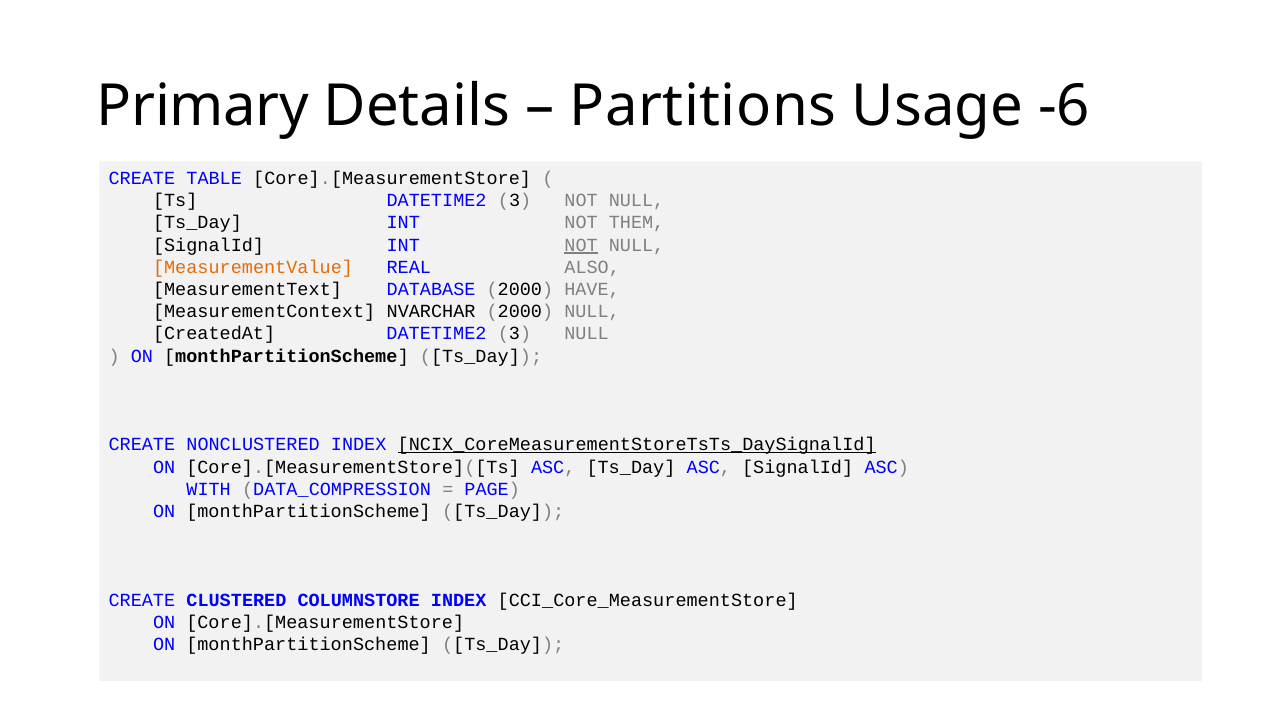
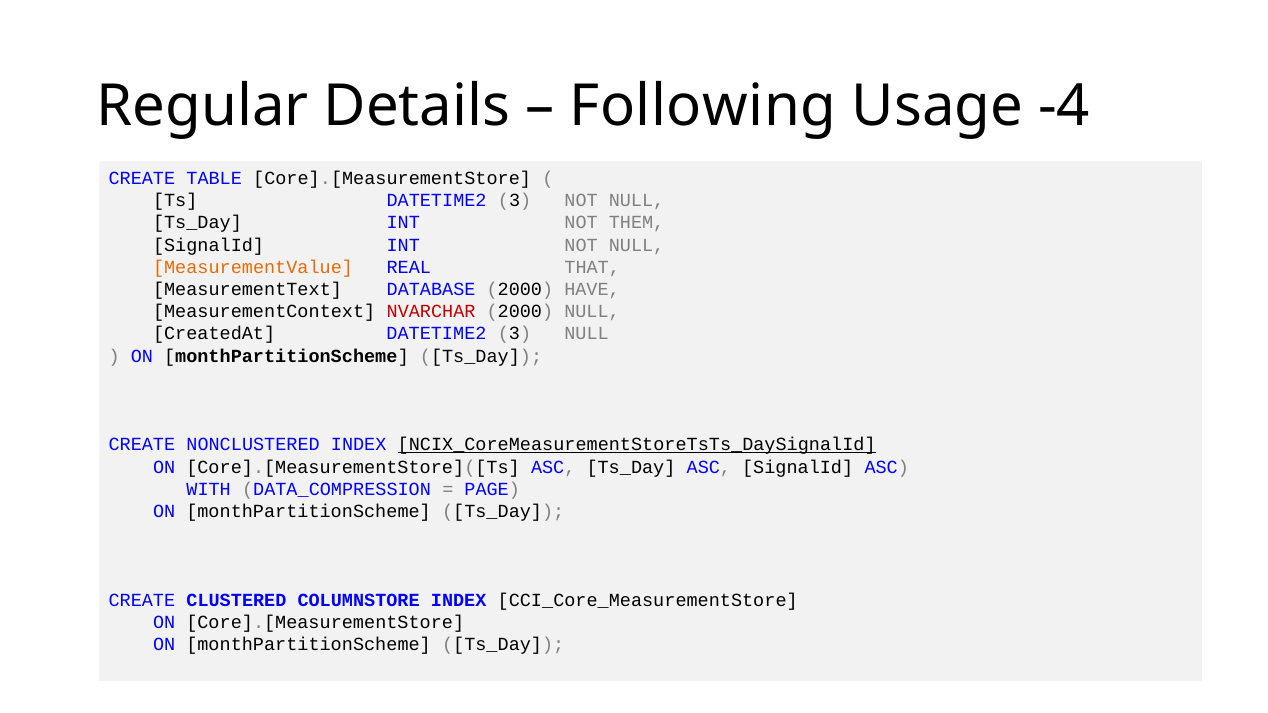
Primary: Primary -> Regular
Partitions: Partitions -> Following
-6: -6 -> -4
NOT at (581, 245) underline: present -> none
ALSO: ALSO -> THAT
NVARCHAR colour: black -> red
